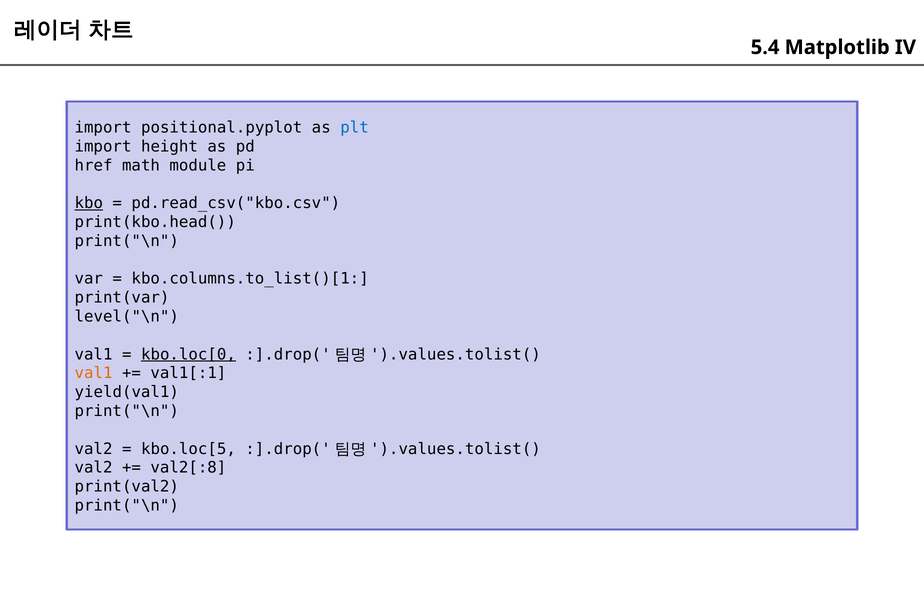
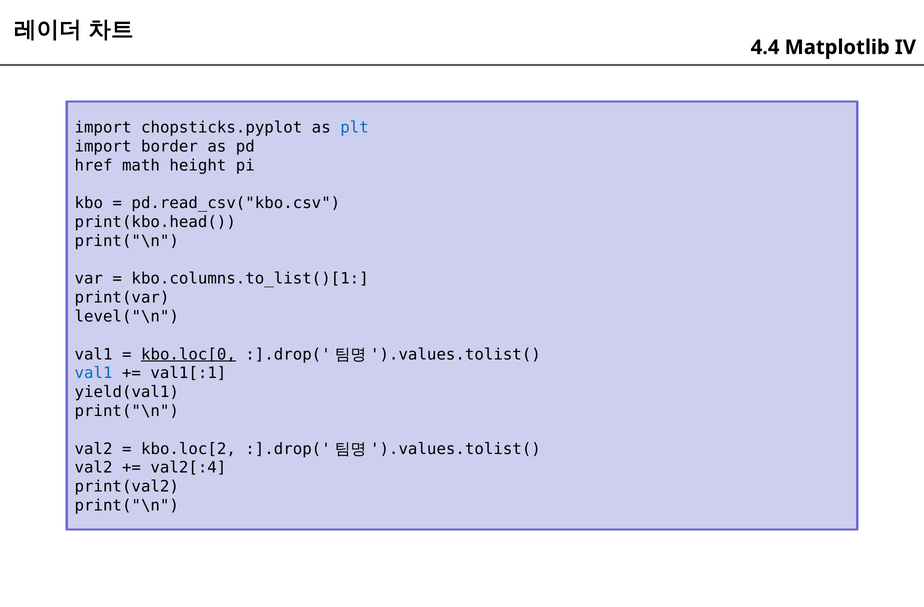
5.4: 5.4 -> 4.4
positional.pyplot: positional.pyplot -> chopsticks.pyplot
height: height -> border
module: module -> height
kbo underline: present -> none
val1 at (94, 373) colour: orange -> blue
kbo.loc[5: kbo.loc[5 -> kbo.loc[2
val2[:8: val2[:8 -> val2[:4
